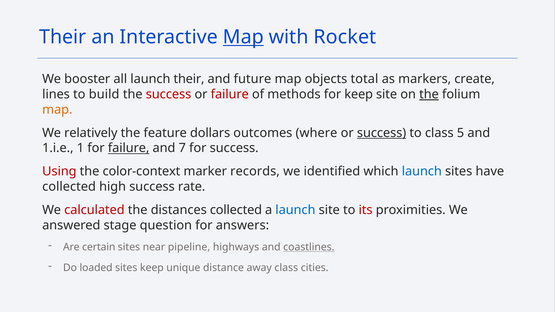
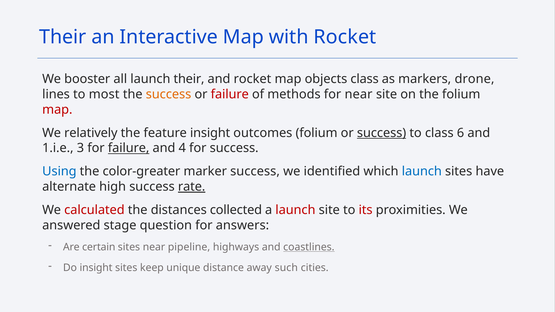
Map at (243, 37) underline: present -> none
and future: future -> rocket
objects total: total -> class
create: create -> drone
build: build -> most
success at (169, 94) colour: red -> orange
for keep: keep -> near
the at (429, 94) underline: present -> none
map at (57, 110) colour: orange -> red
feature dollars: dollars -> insight
outcomes where: where -> folium
5: 5 -> 6
1: 1 -> 3
7: 7 -> 4
Using colour: red -> blue
color-context: color-context -> color-greater
marker records: records -> success
collected at (69, 187): collected -> alternate
rate underline: none -> present
launch at (295, 210) colour: blue -> red
Do loaded: loaded -> insight
away class: class -> such
